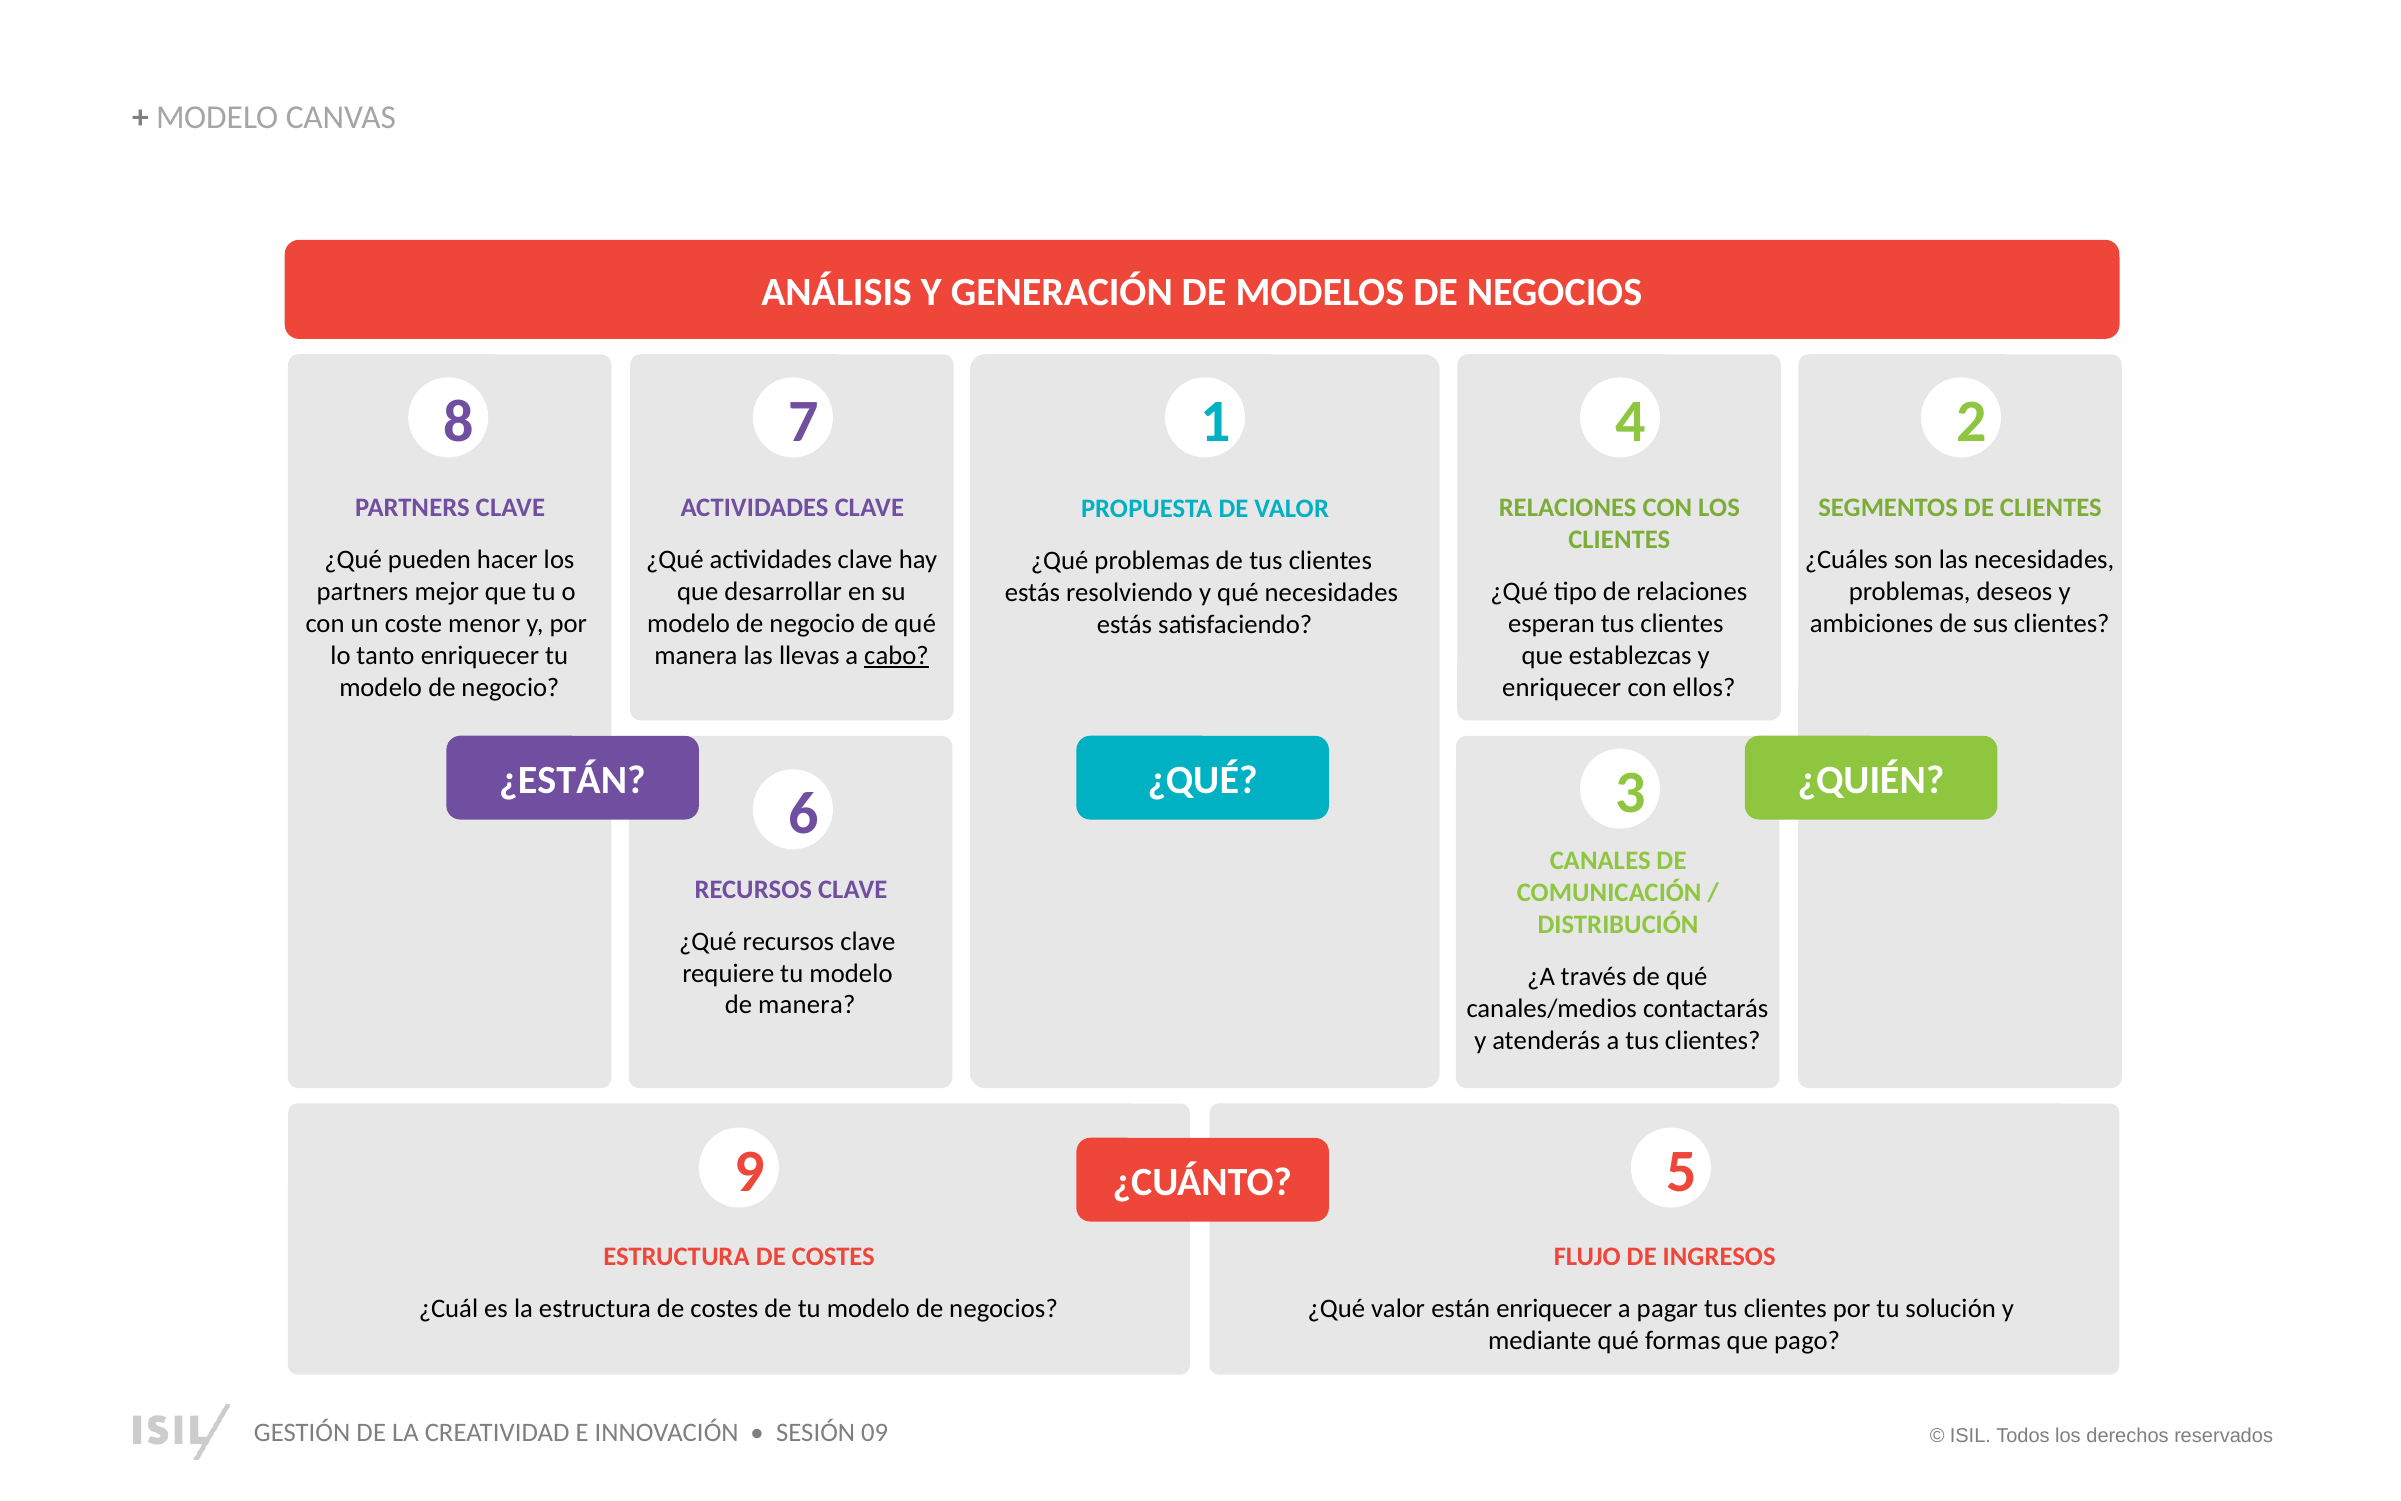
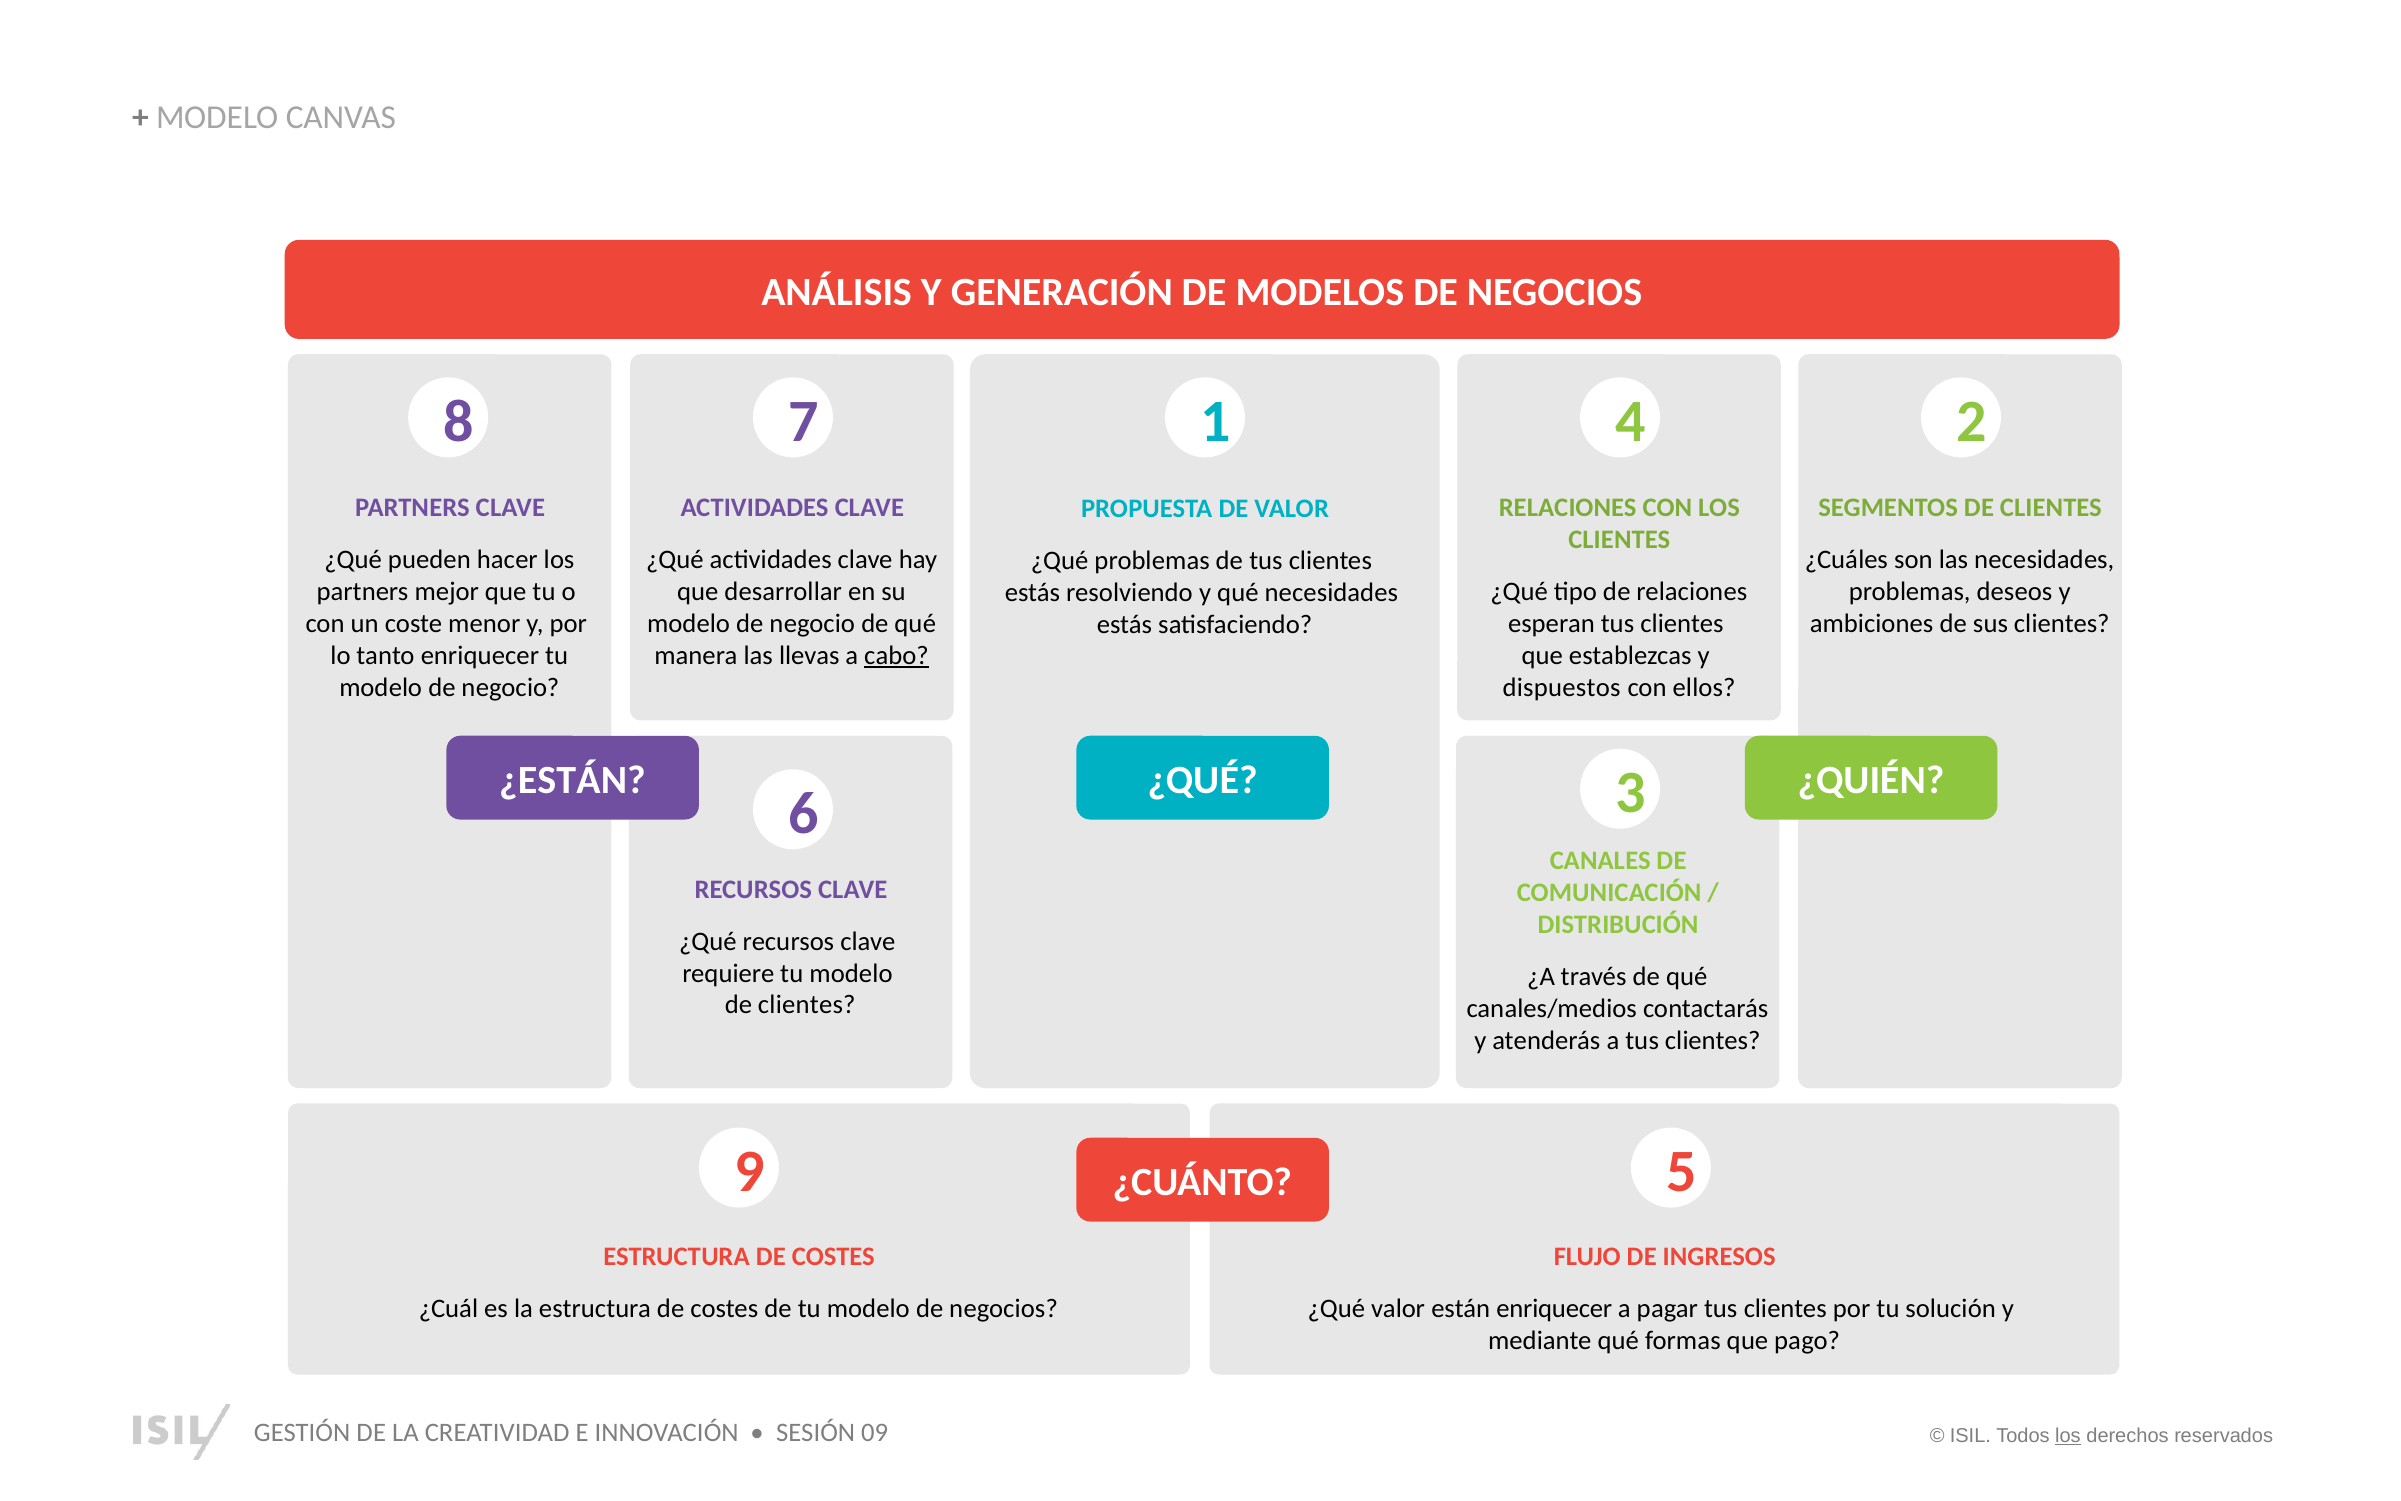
enriquecer at (1562, 687): enriquecer -> dispuestos
manera at (807, 1005): manera -> clientes
los at (2068, 1436) underline: none -> present
